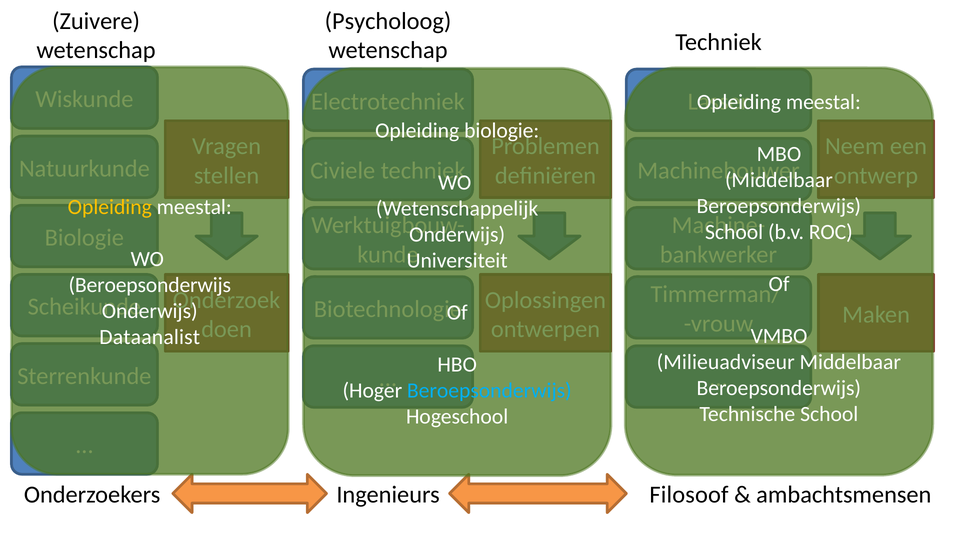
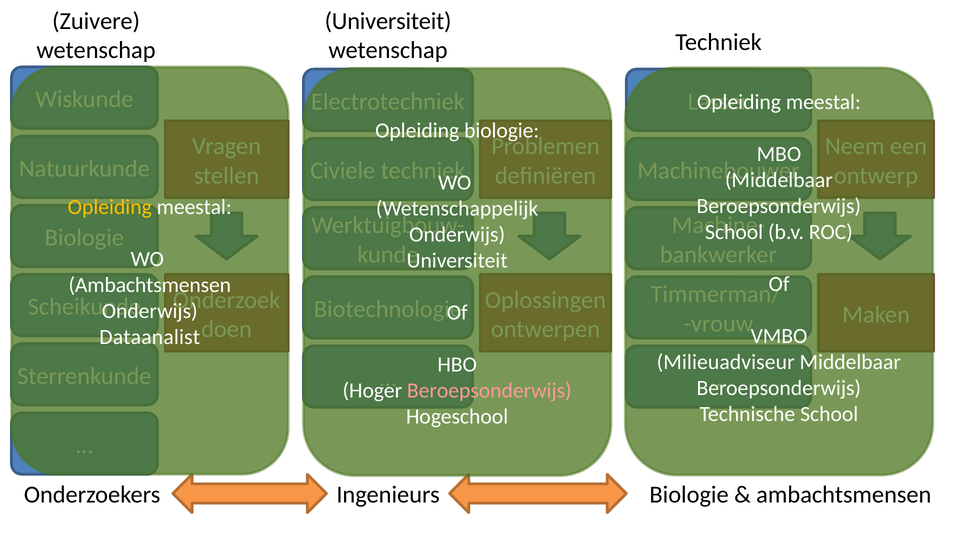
Psycholoog at (388, 21): Psycholoog -> Universiteit
Beroepsonderwijs at (150, 285): Beroepsonderwijs -> Ambachtsmensen
Beroepsonderwijs at (489, 391) colour: light blue -> pink
Filosoof at (689, 494): Filosoof -> Biologie
